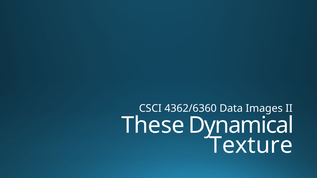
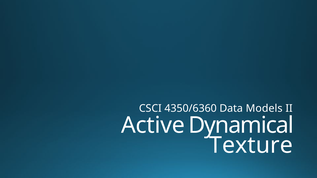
4362/6360: 4362/6360 -> 4350/6360
Images: Images -> Models
These: These -> Active
